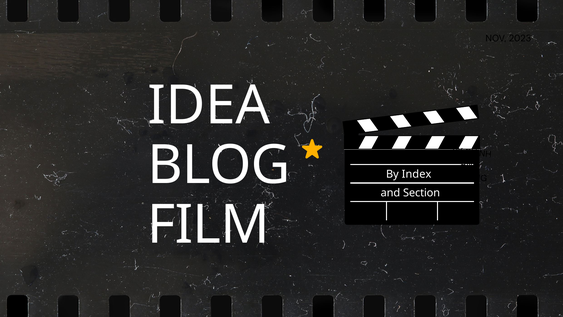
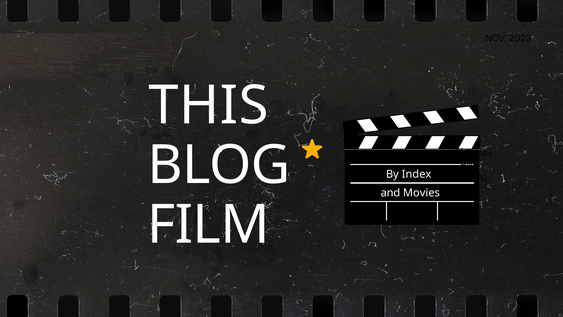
IDEA: IDEA -> THIS
Section: Section -> Movies
